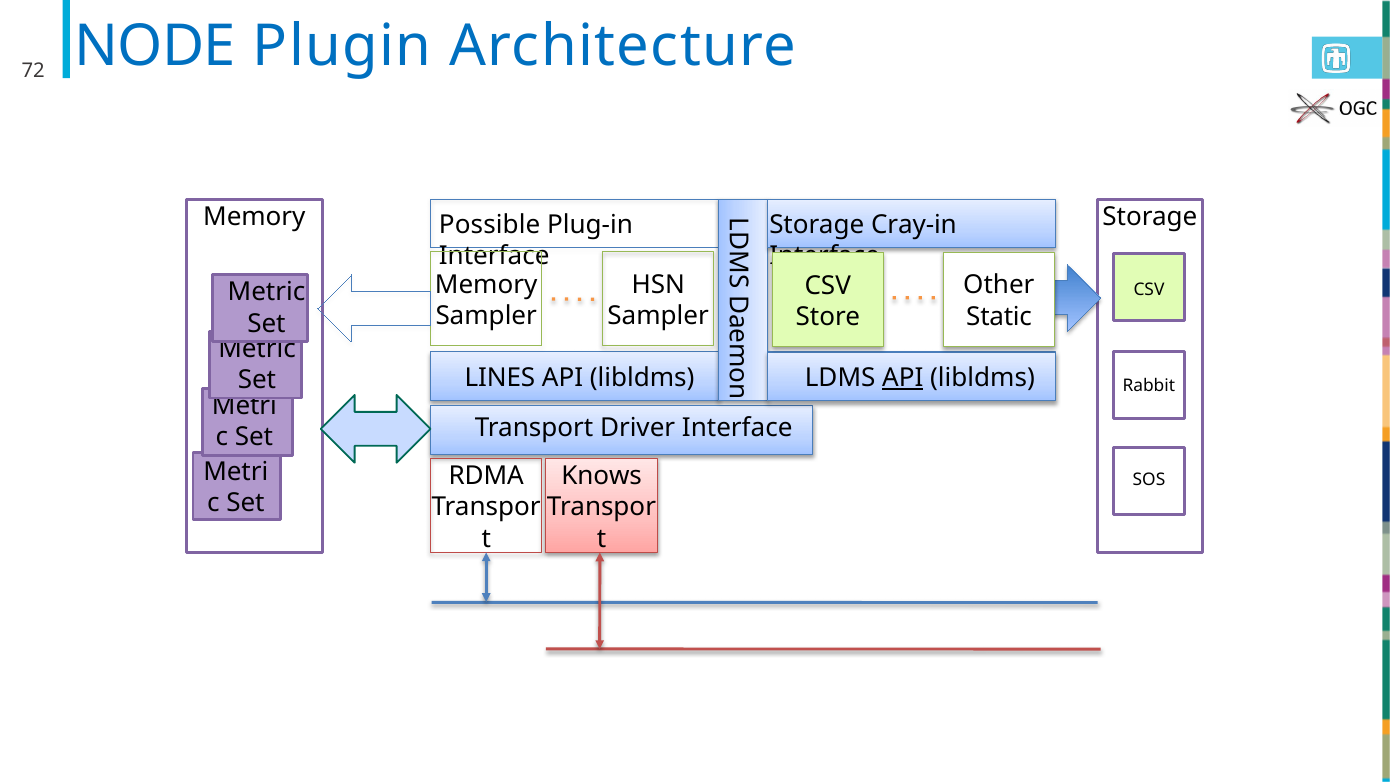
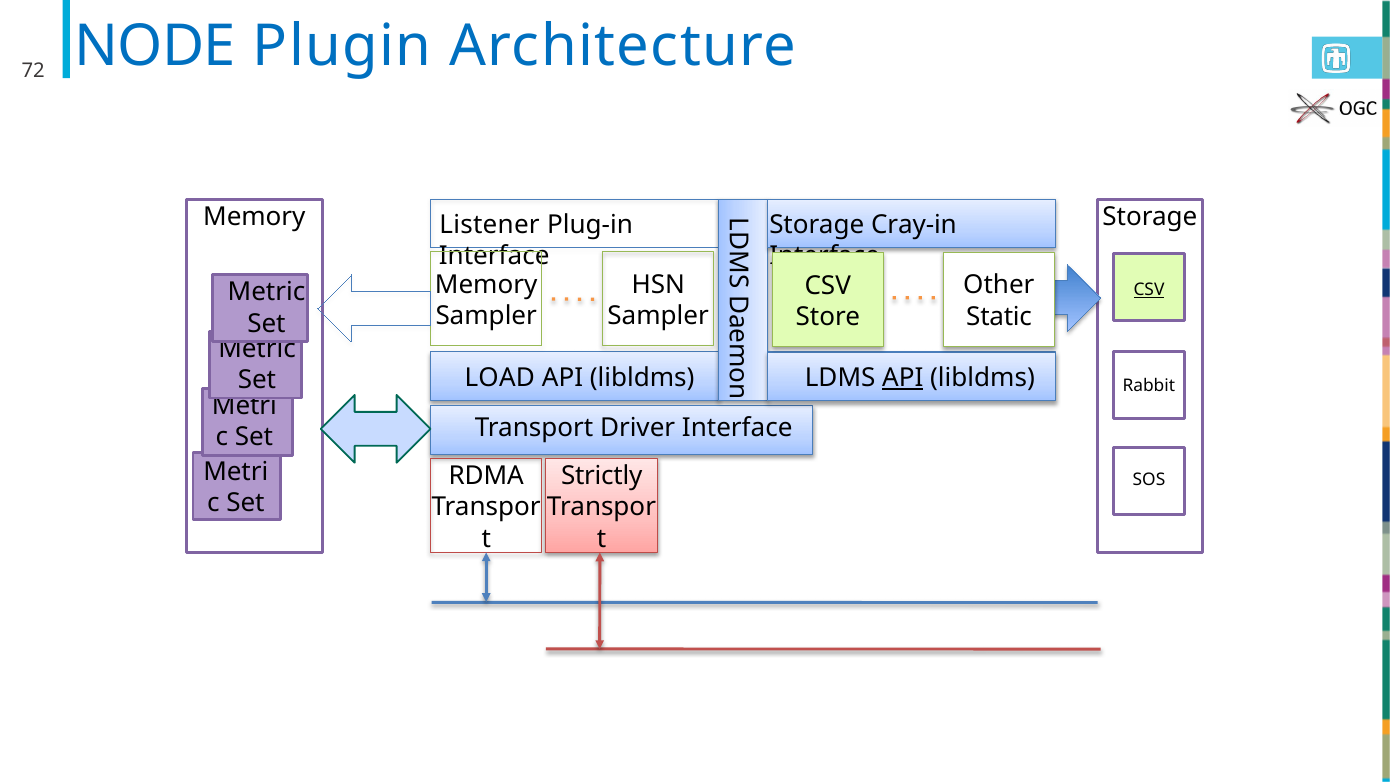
Possible: Possible -> Listener
CSV at (1149, 290) underline: none -> present
LINES: LINES -> LOAD
Knows: Knows -> Strictly
